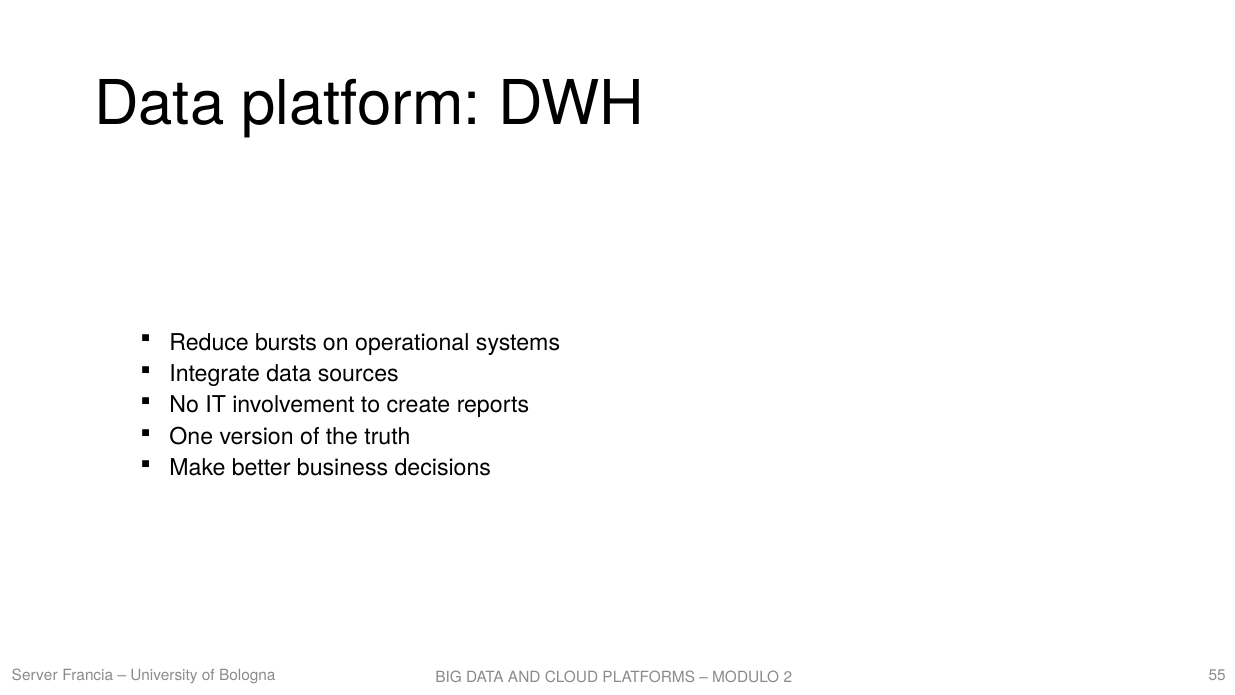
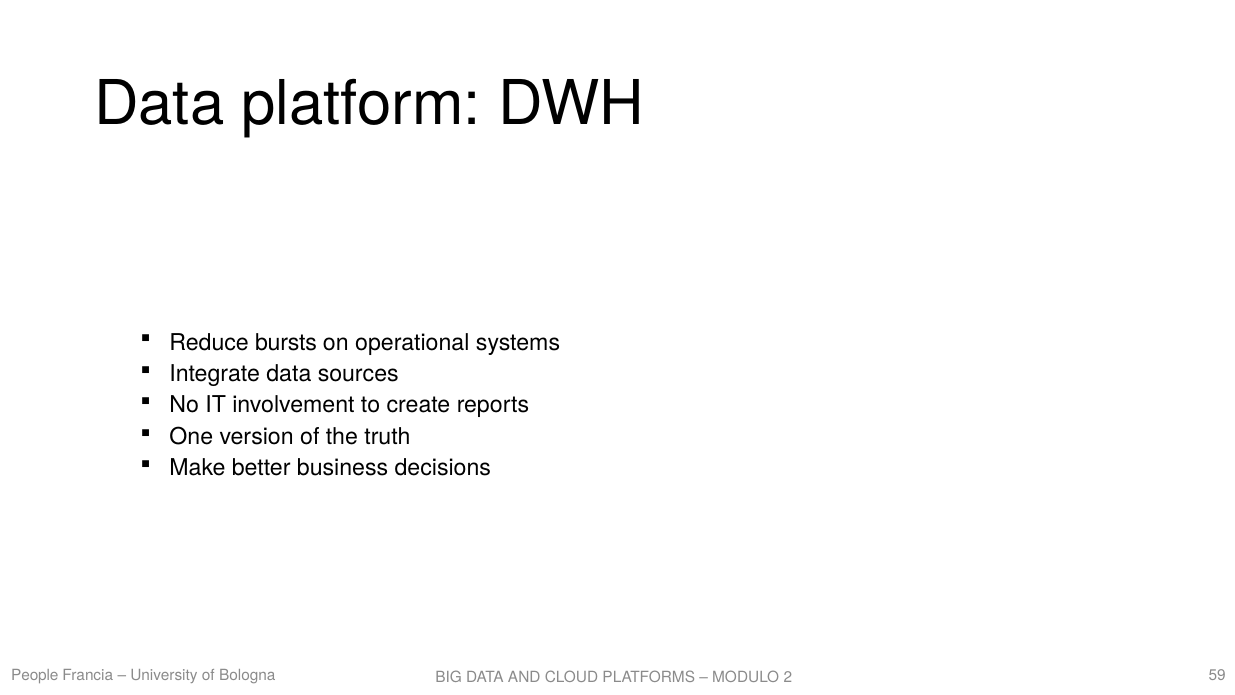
Server: Server -> People
55: 55 -> 59
